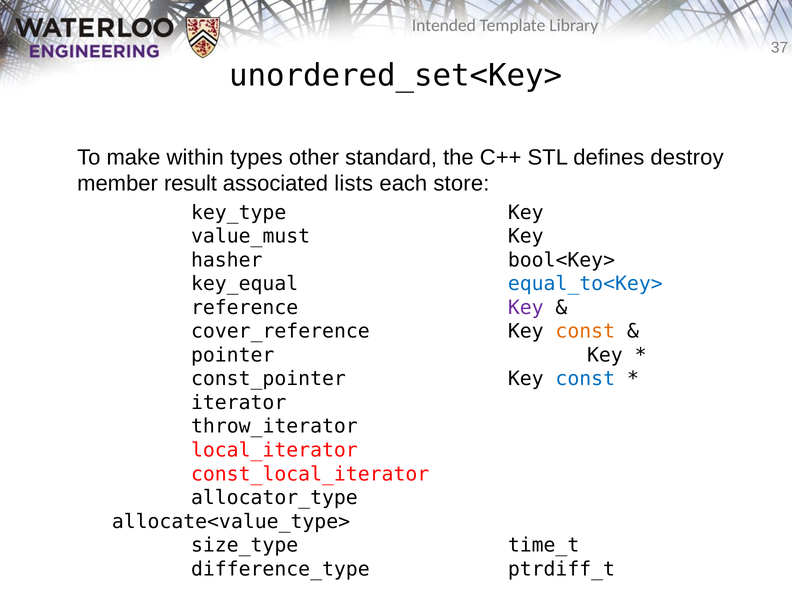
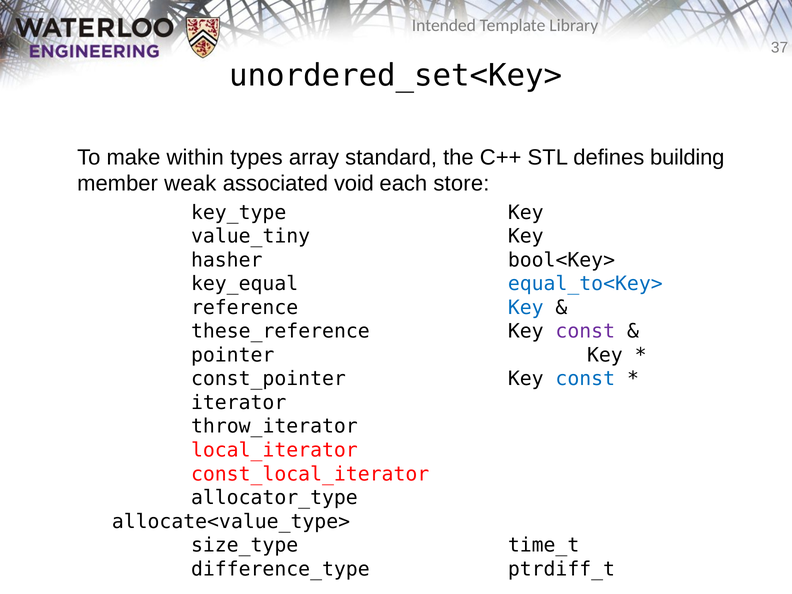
other: other -> array
destroy: destroy -> building
result: result -> weak
lists: lists -> void
value_must: value_must -> value_tiny
Key at (526, 308) colour: purple -> blue
cover_reference: cover_reference -> these_reference
const at (585, 331) colour: orange -> purple
